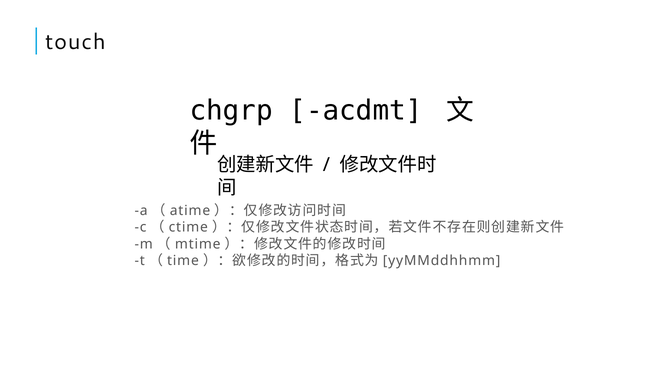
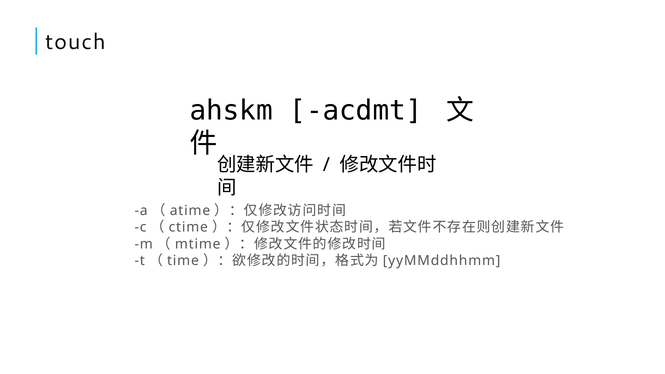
chgrp: chgrp -> ahskm
